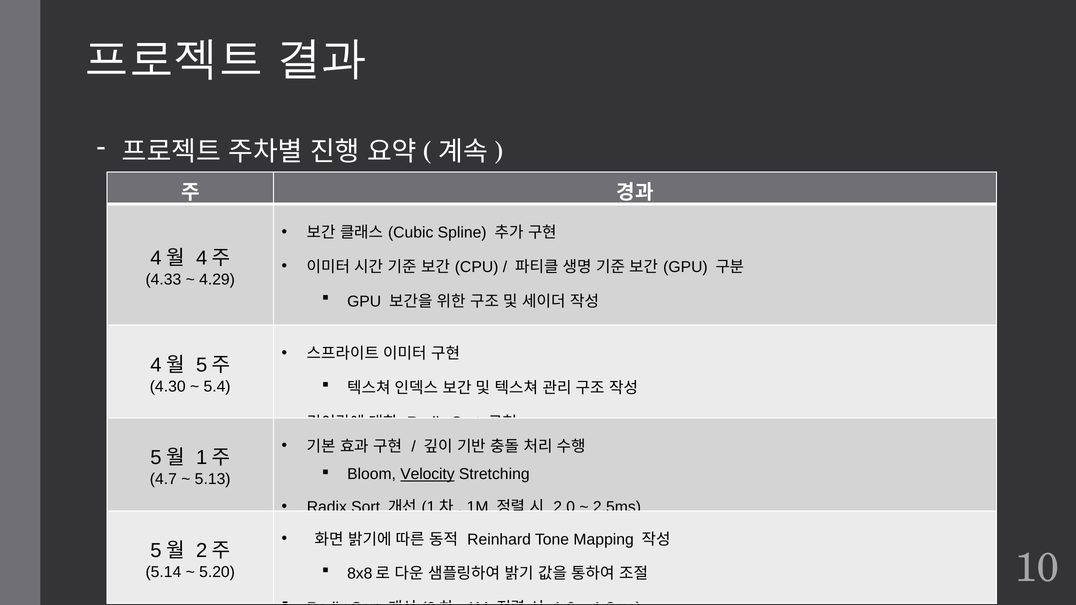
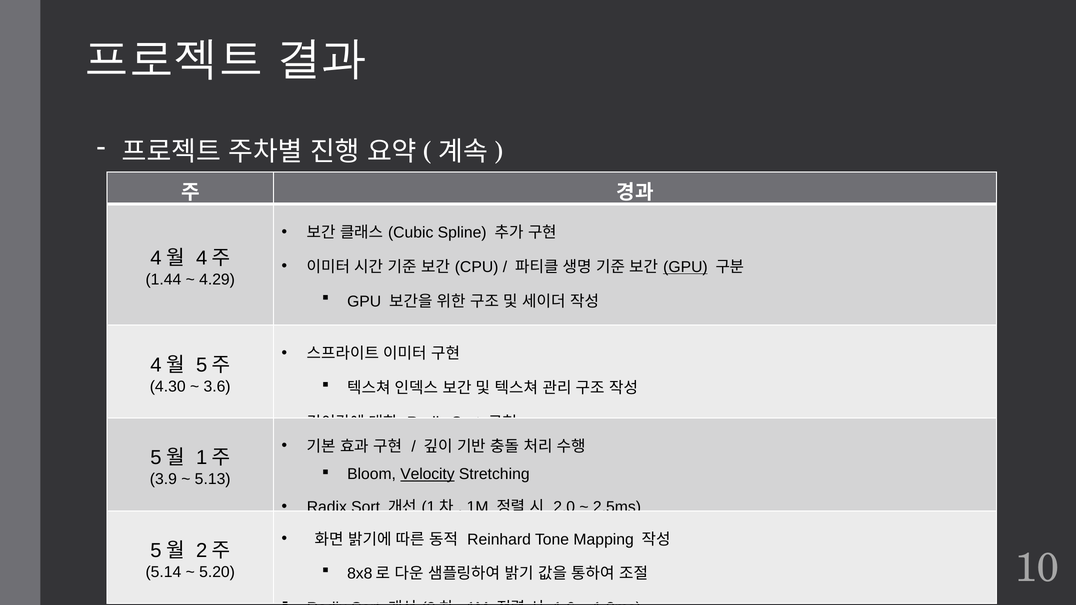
GPU at (685, 267) underline: none -> present
4.33: 4.33 -> 1.44
5.4: 5.4 -> 3.6
4.7: 4.7 -> 3.9
